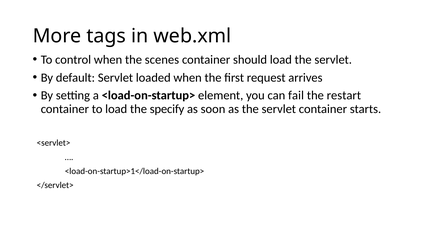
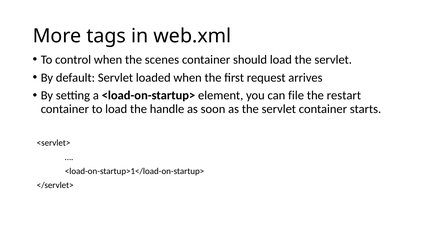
fail: fail -> file
specify: specify -> handle
